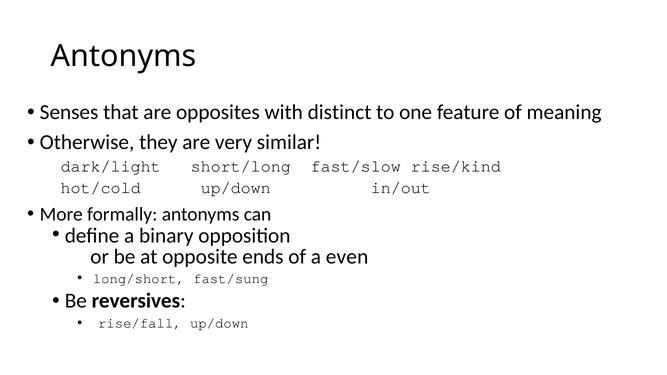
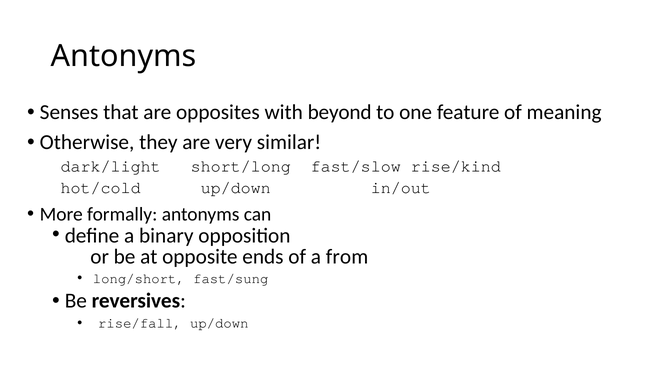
distinct: distinct -> beyond
even: even -> from
